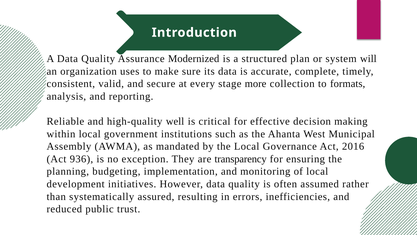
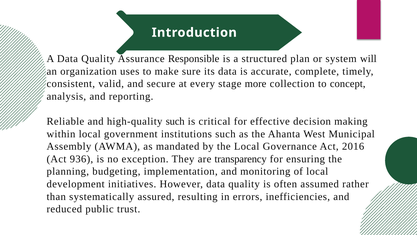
Modernized: Modernized -> Responsible
formats: formats -> concept
high-quality well: well -> such
